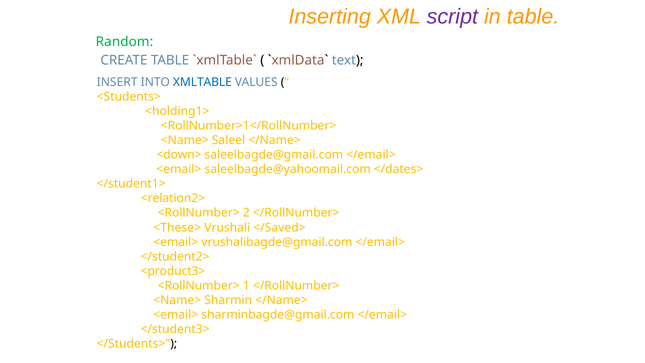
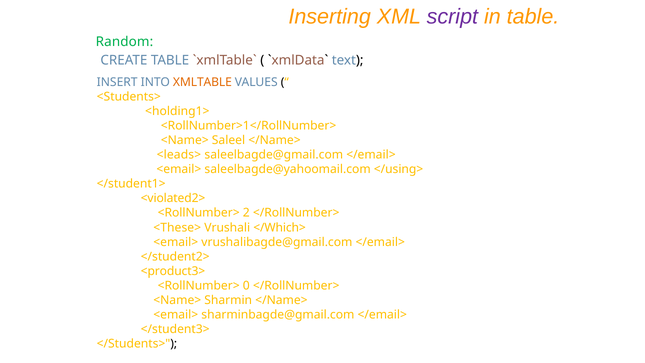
XMLTABLE colour: blue -> orange
<down>: <down> -> <leads>
</dates>: </dates> -> </using>
<relation2>: <relation2> -> <violated2>
</Saved>: </Saved> -> </Which>
1: 1 -> 0
